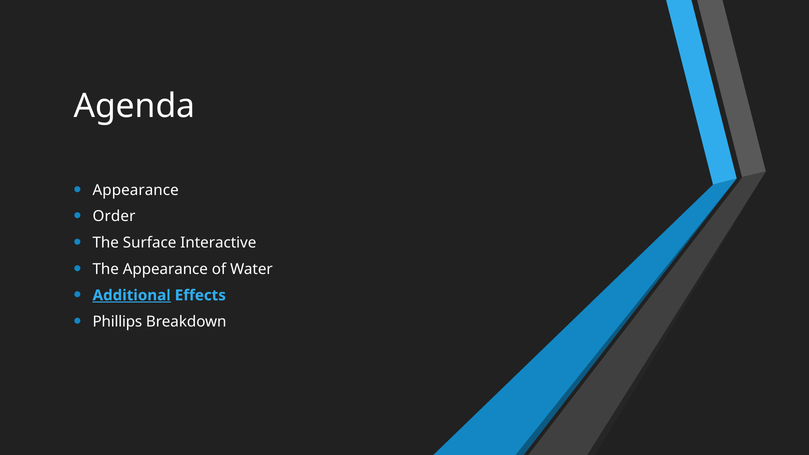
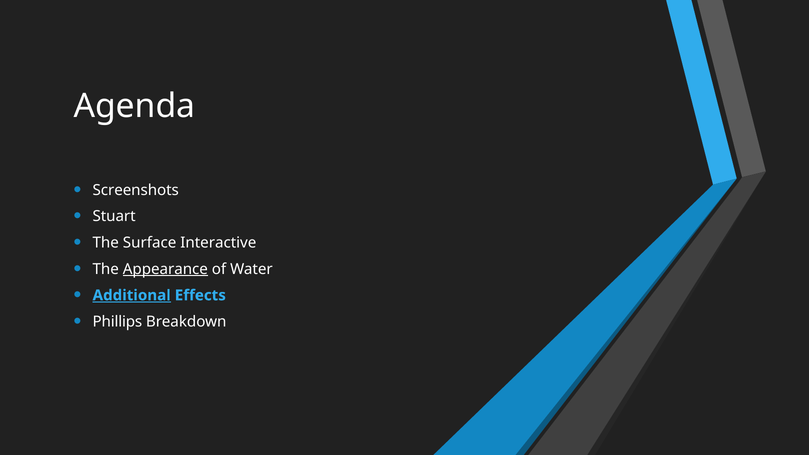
Appearance at (136, 190): Appearance -> Screenshots
Order: Order -> Stuart
Appearance at (165, 269) underline: none -> present
